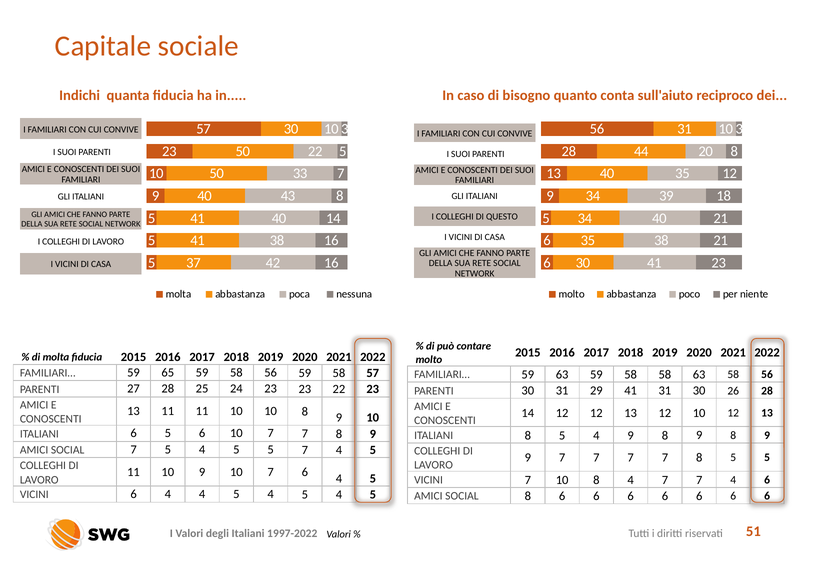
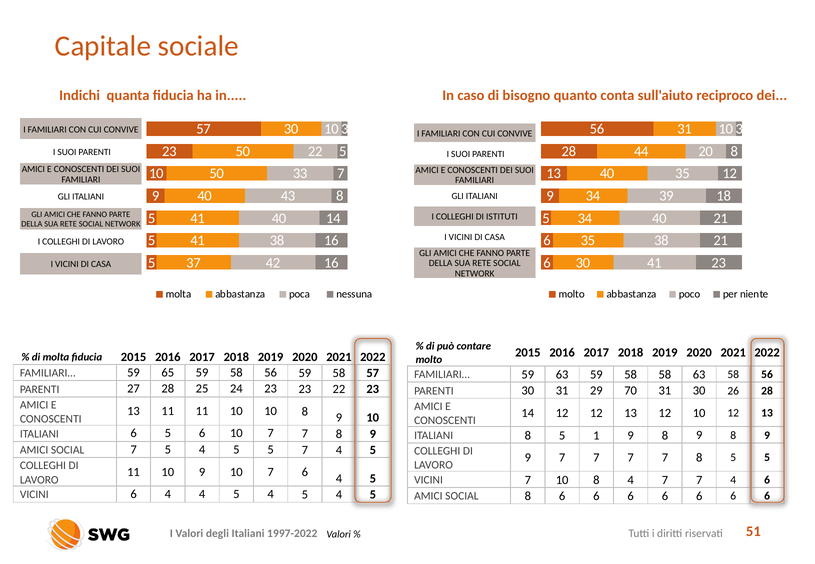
QUESTO: QUESTO -> ISTITUTI
29 41: 41 -> 70
8 5 4: 4 -> 1
